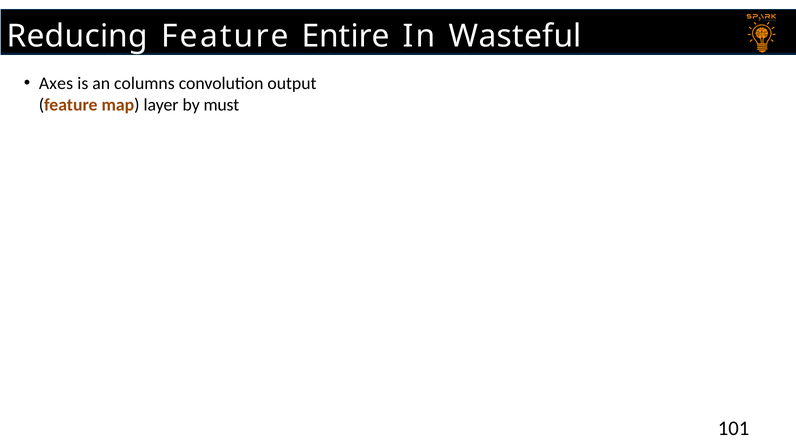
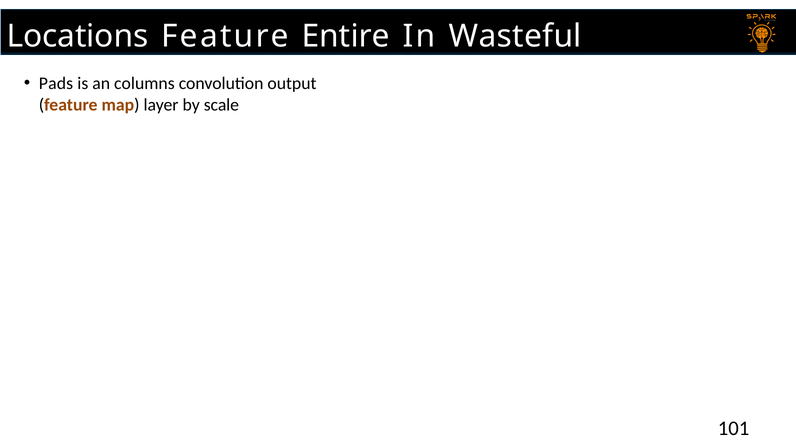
Reducing: Reducing -> Locations
Axes: Axes -> Pads
must: must -> scale
